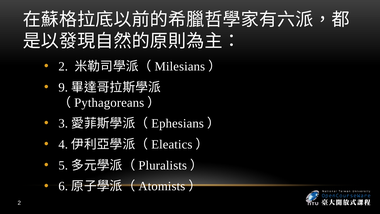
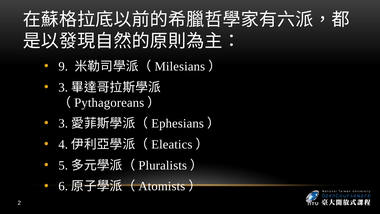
2 at (63, 66): 2 -> 9
9 at (63, 87): 9 -> 3
